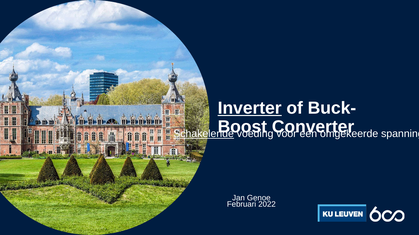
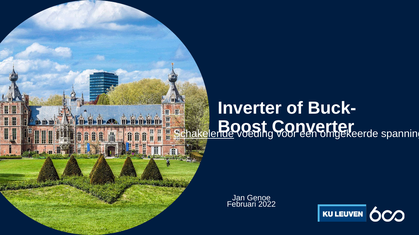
Inverter underline: present -> none
